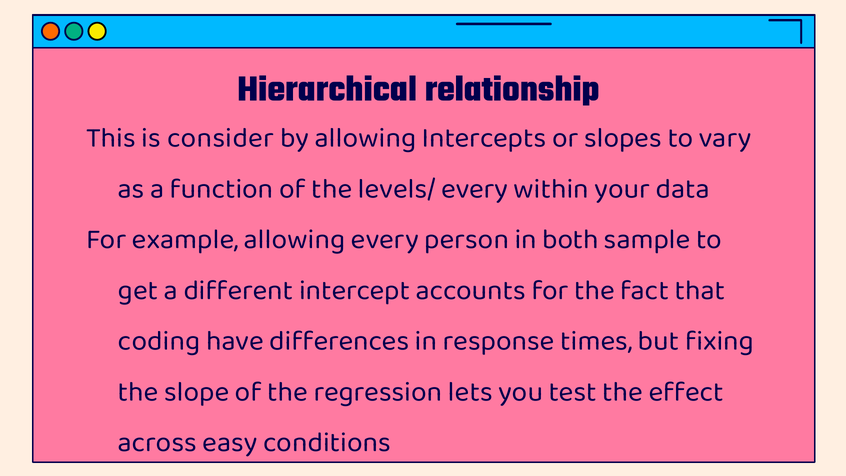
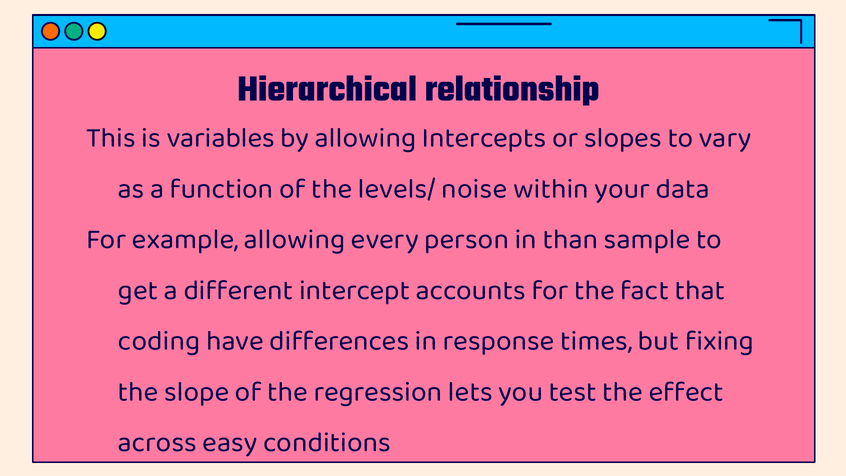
consider: consider -> variables
levels/ every: every -> noise
both: both -> than
